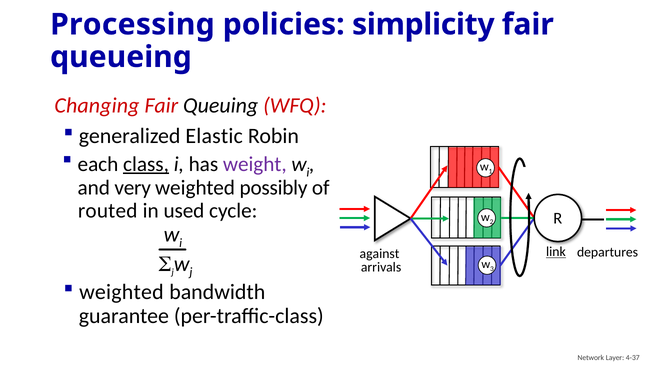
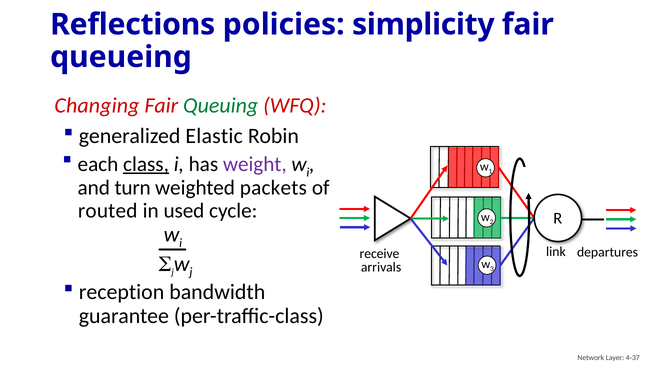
Processing: Processing -> Reflections
Queuing colour: black -> green
very: very -> turn
possibly: possibly -> packets
link underline: present -> none
against: against -> receive
weighted at (121, 292): weighted -> reception
